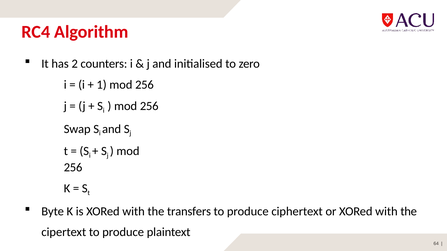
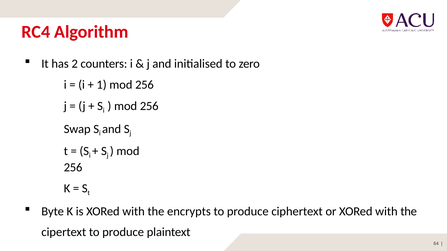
transfers: transfers -> encrypts
